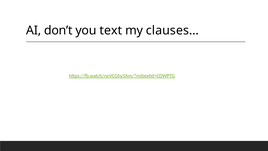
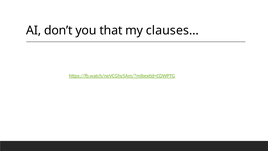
text: text -> that
